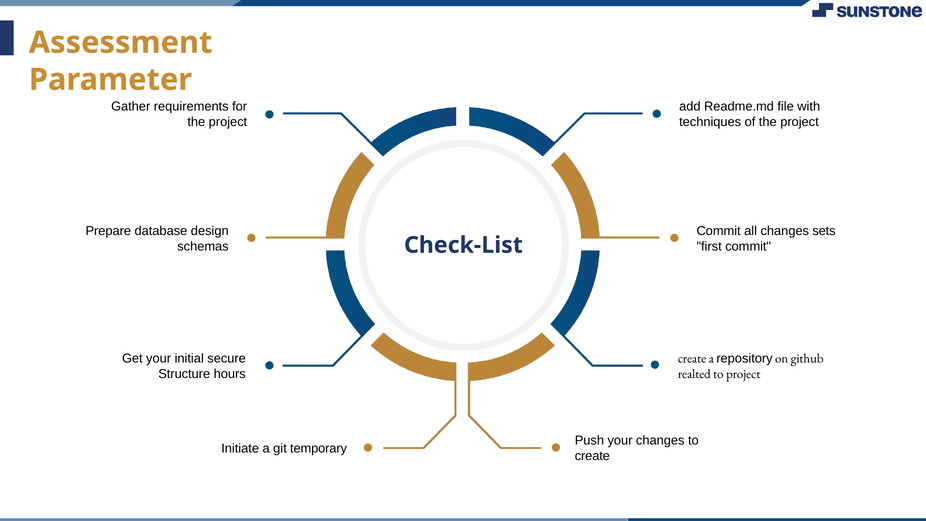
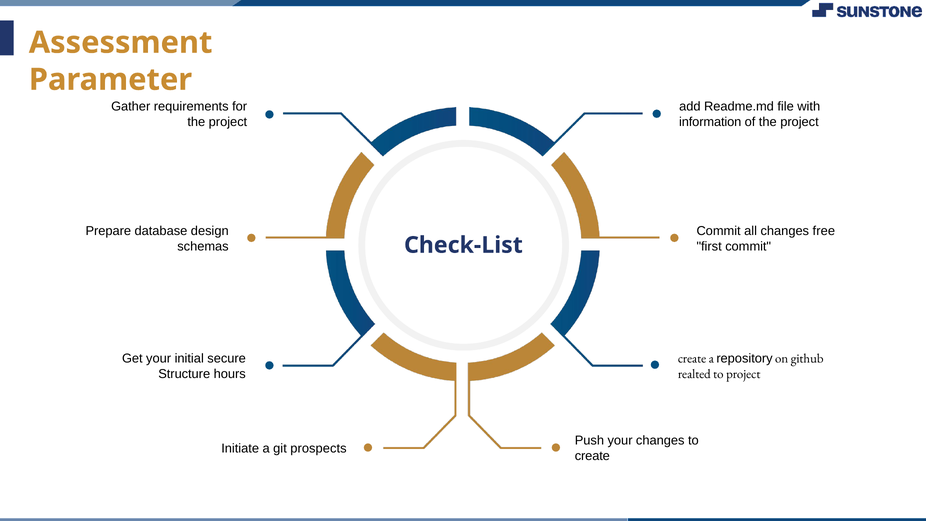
techniques: techniques -> information
sets: sets -> free
temporary: temporary -> prospects
